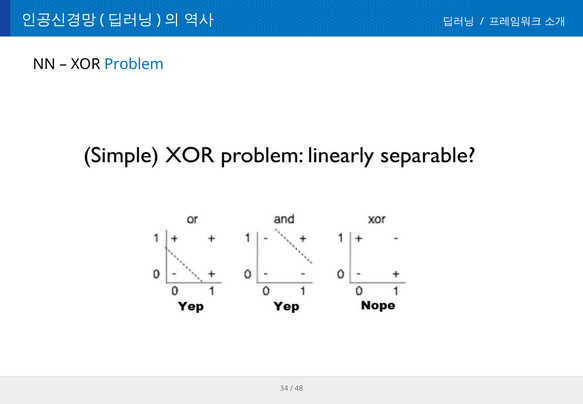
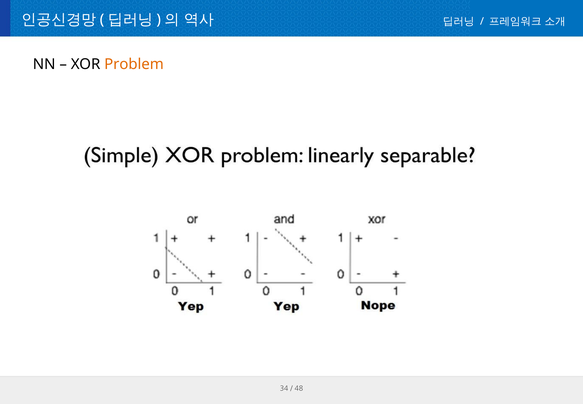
Problem colour: blue -> orange
